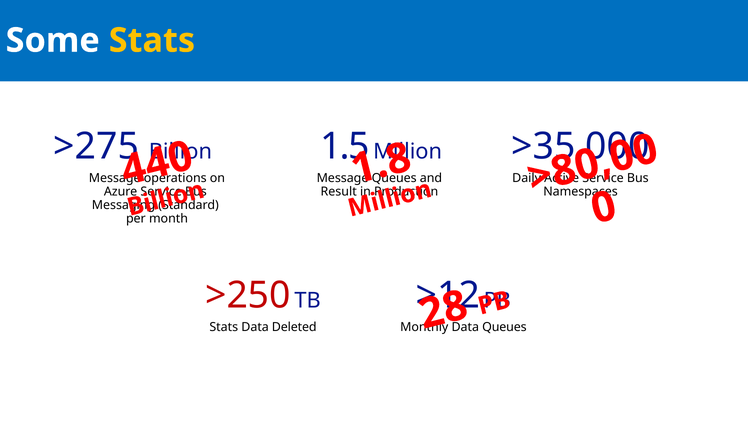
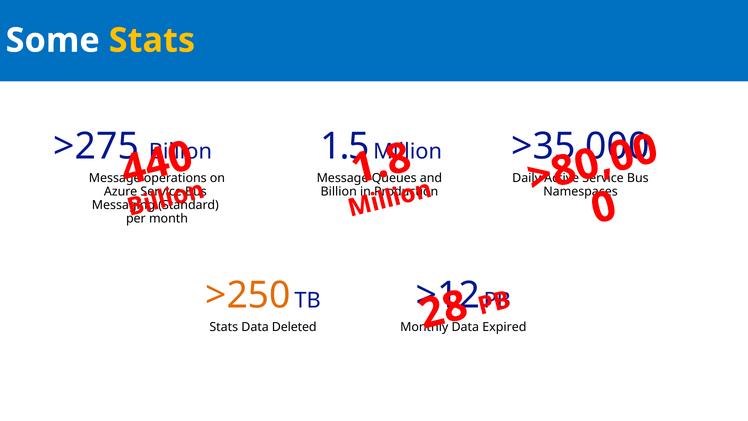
Result at (339, 191): Result -> Billion
>250 colour: red -> orange
Queues at (504, 327): Queues -> Expired
